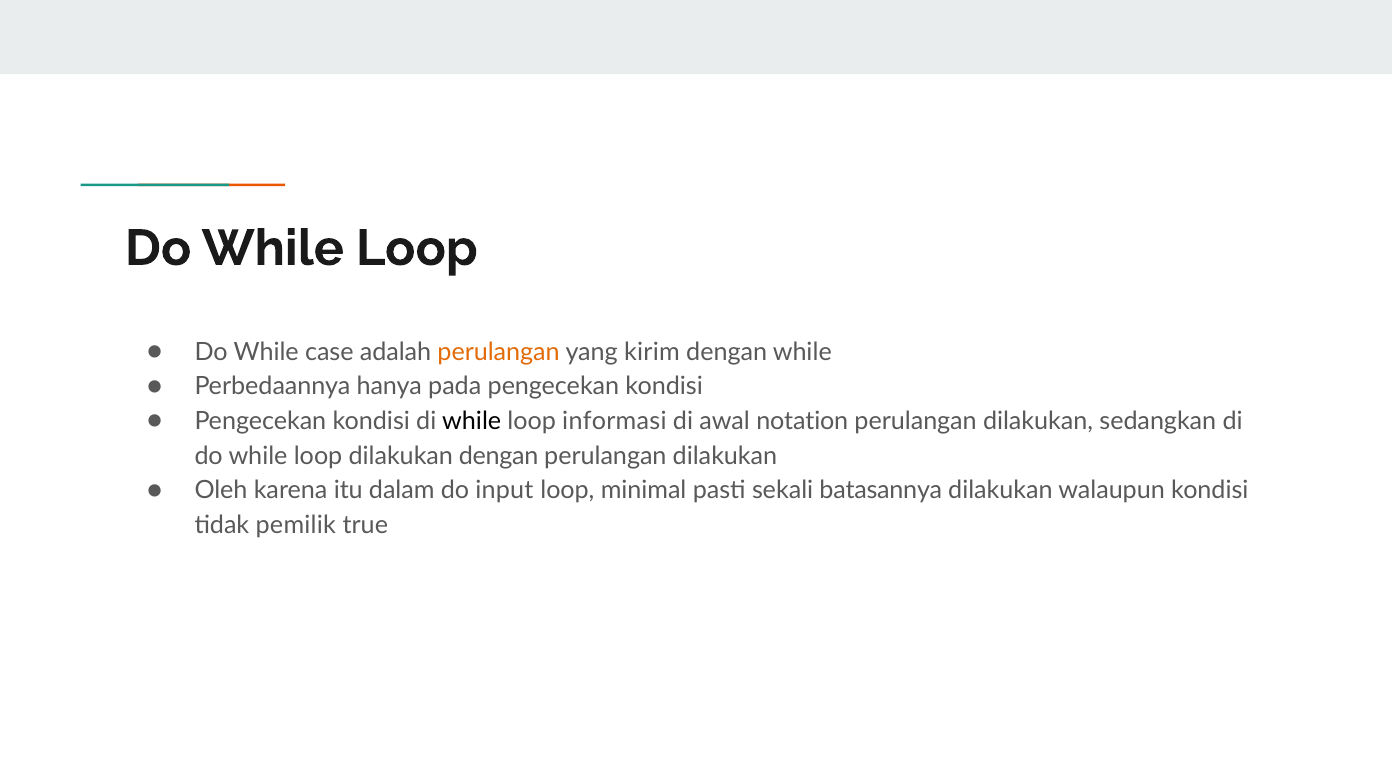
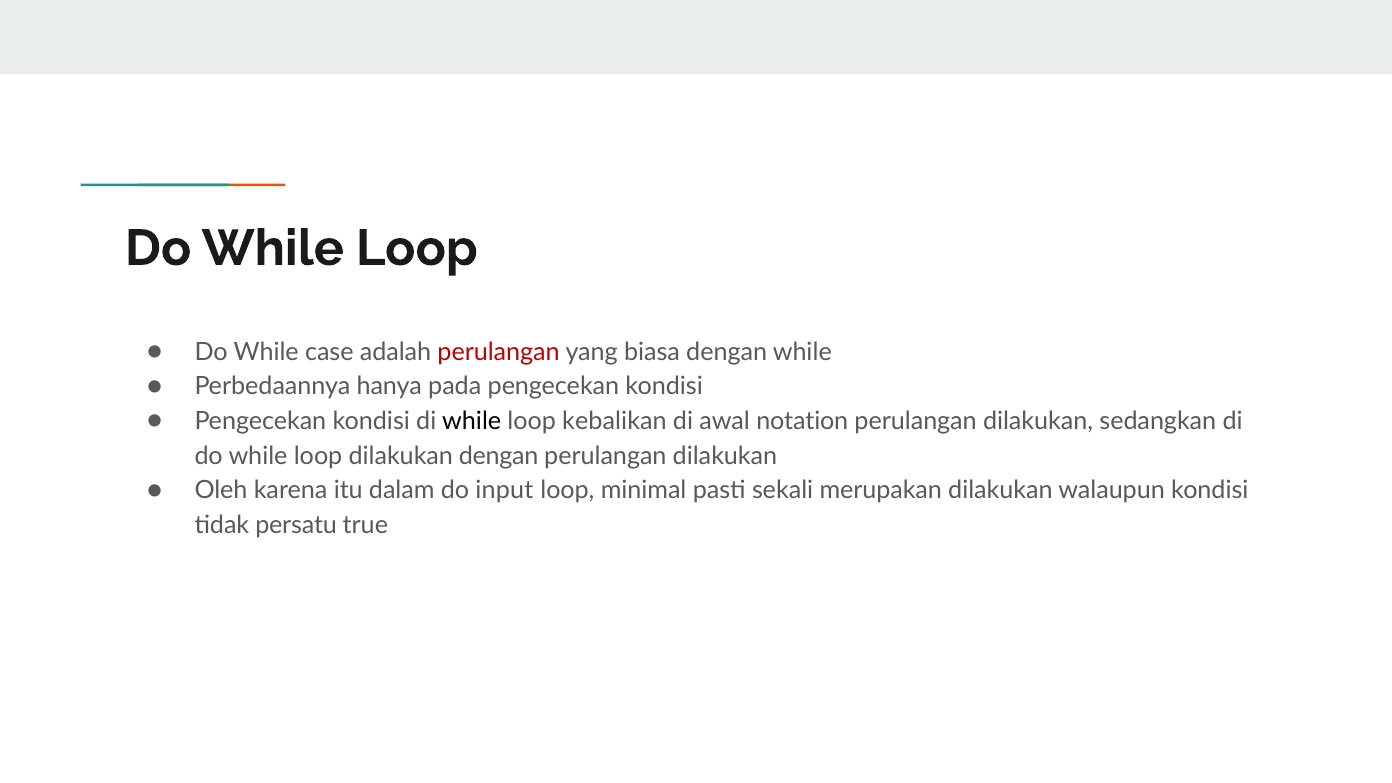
perulangan at (499, 352) colour: orange -> red
kirim: kirim -> biasa
informasi: informasi -> kebalikan
batasannya: batasannya -> merupakan
pemilik: pemilik -> persatu
